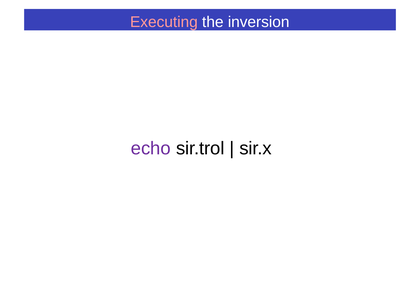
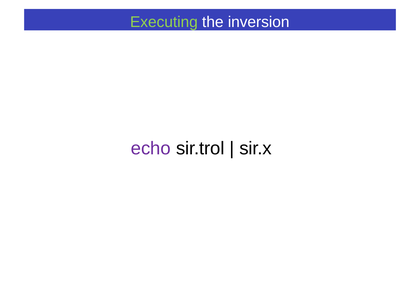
Executing colour: pink -> light green
